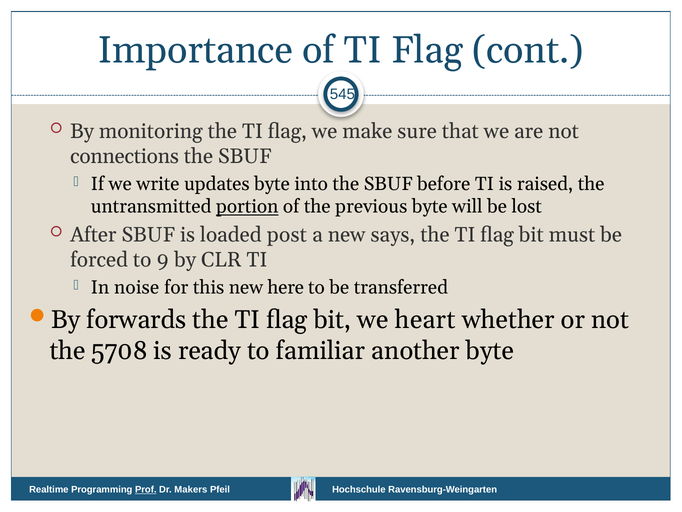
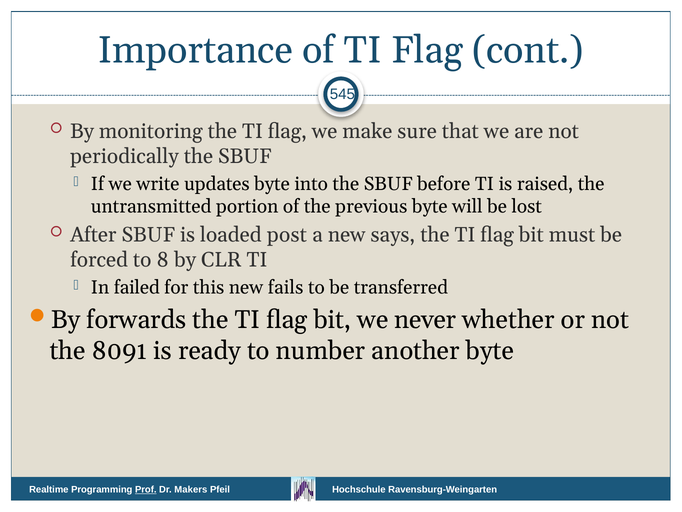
connections: connections -> periodically
portion underline: present -> none
9: 9 -> 8
noise: noise -> failed
here: here -> fails
heart: heart -> never
5708: 5708 -> 8091
familiar: familiar -> number
